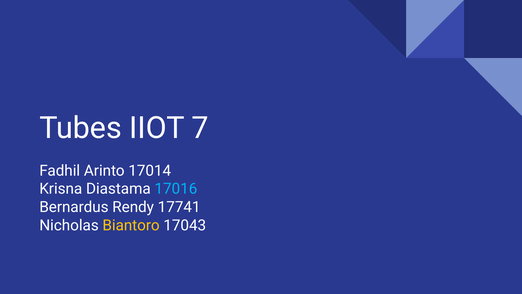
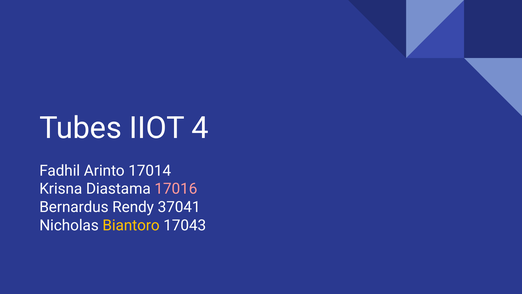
7: 7 -> 4
17016 colour: light blue -> pink
17741: 17741 -> 37041
